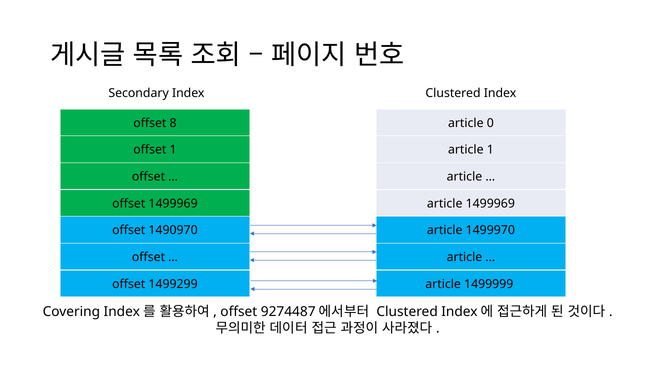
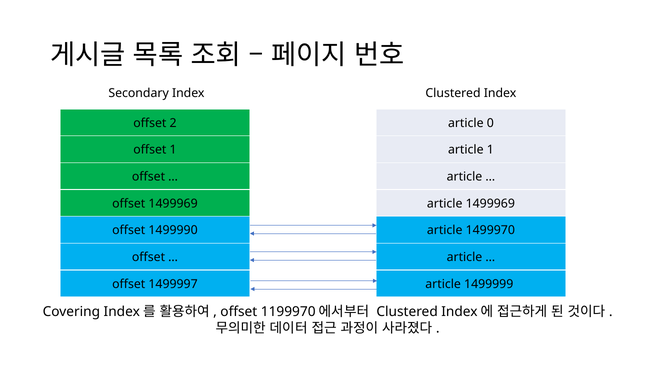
8: 8 -> 2
1490970: 1490970 -> 1499990
1499299: 1499299 -> 1499997
9274487: 9274487 -> 1199970
